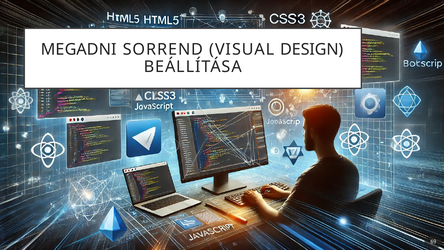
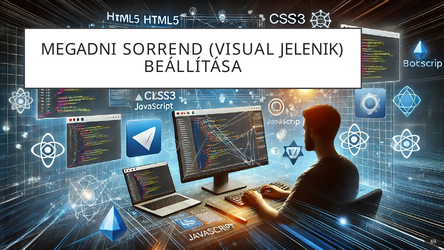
DESIGN: DESIGN -> JELENIK
